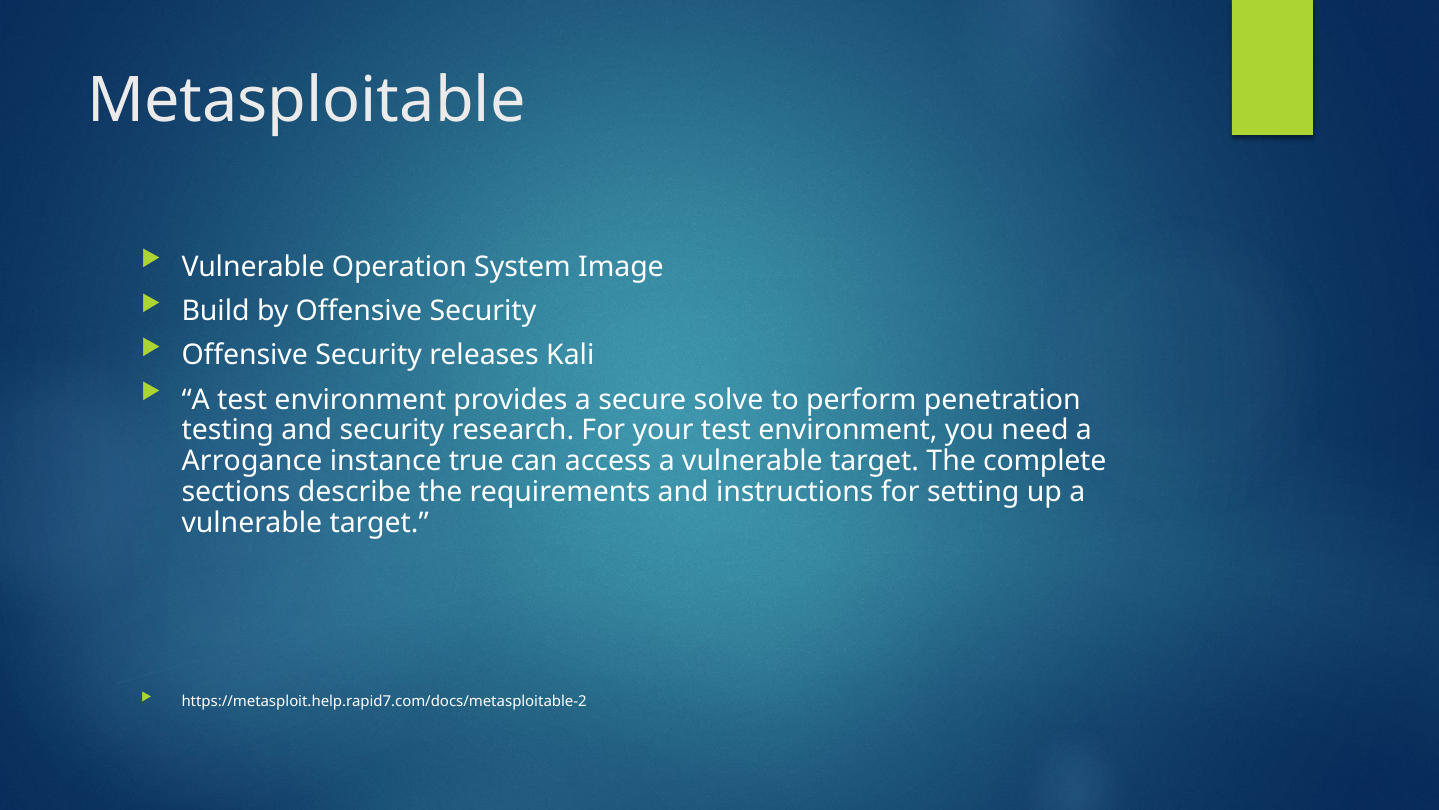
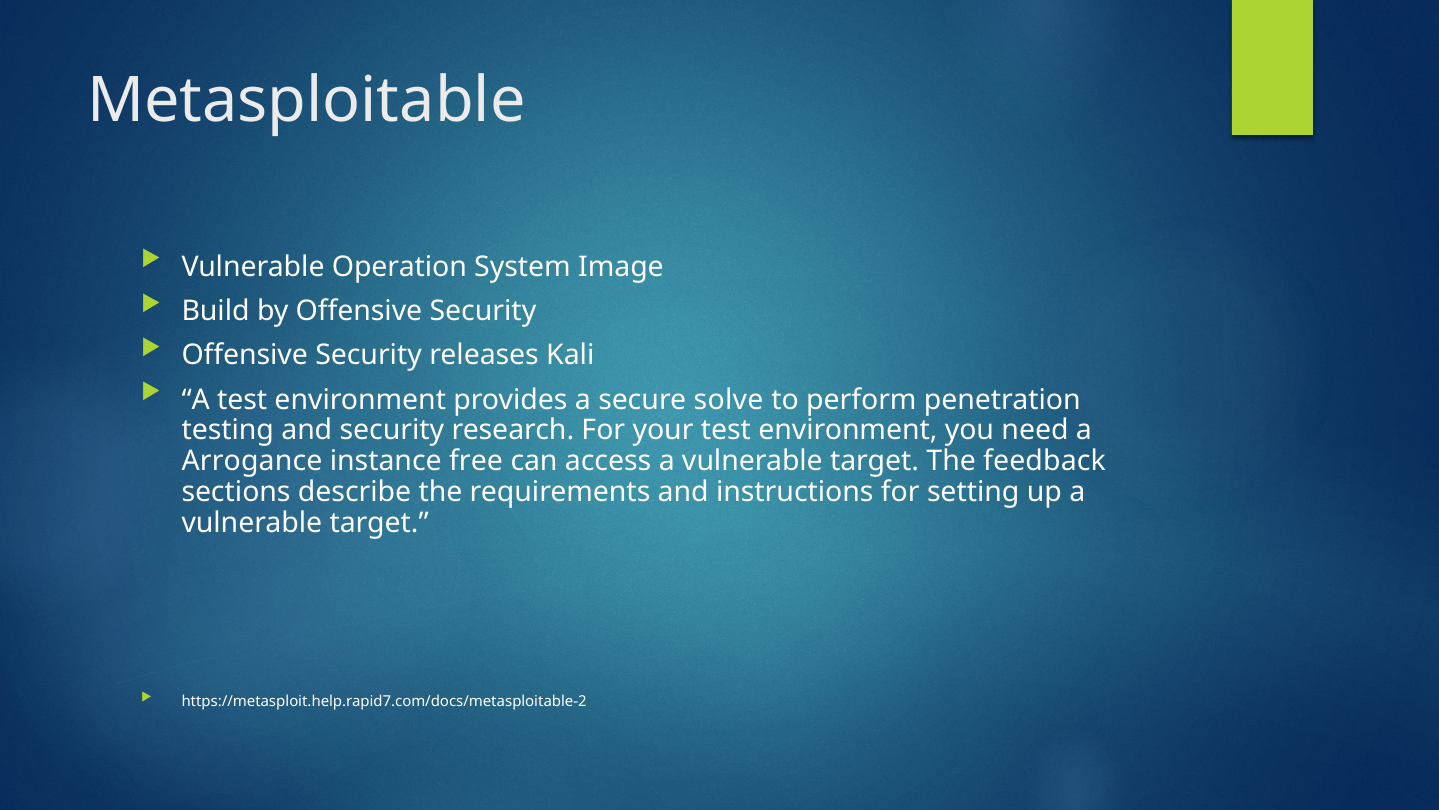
true: true -> free
complete: complete -> feedback
